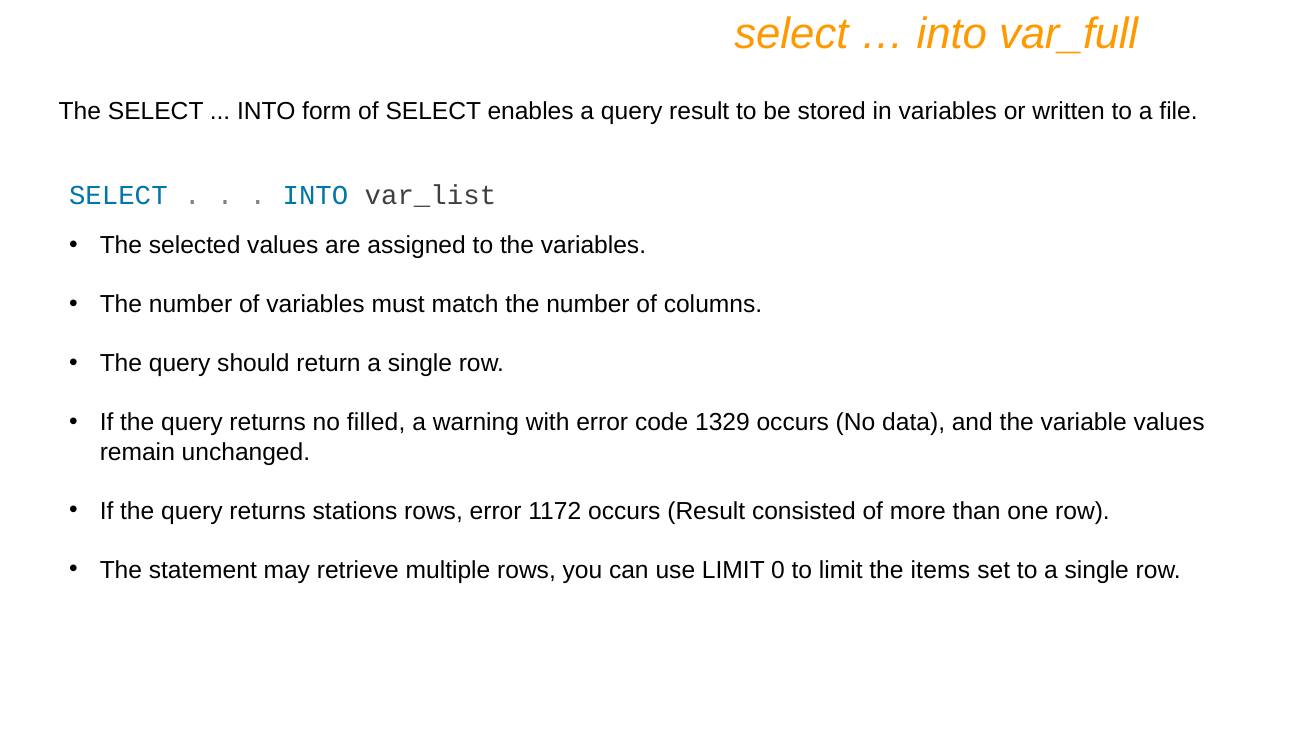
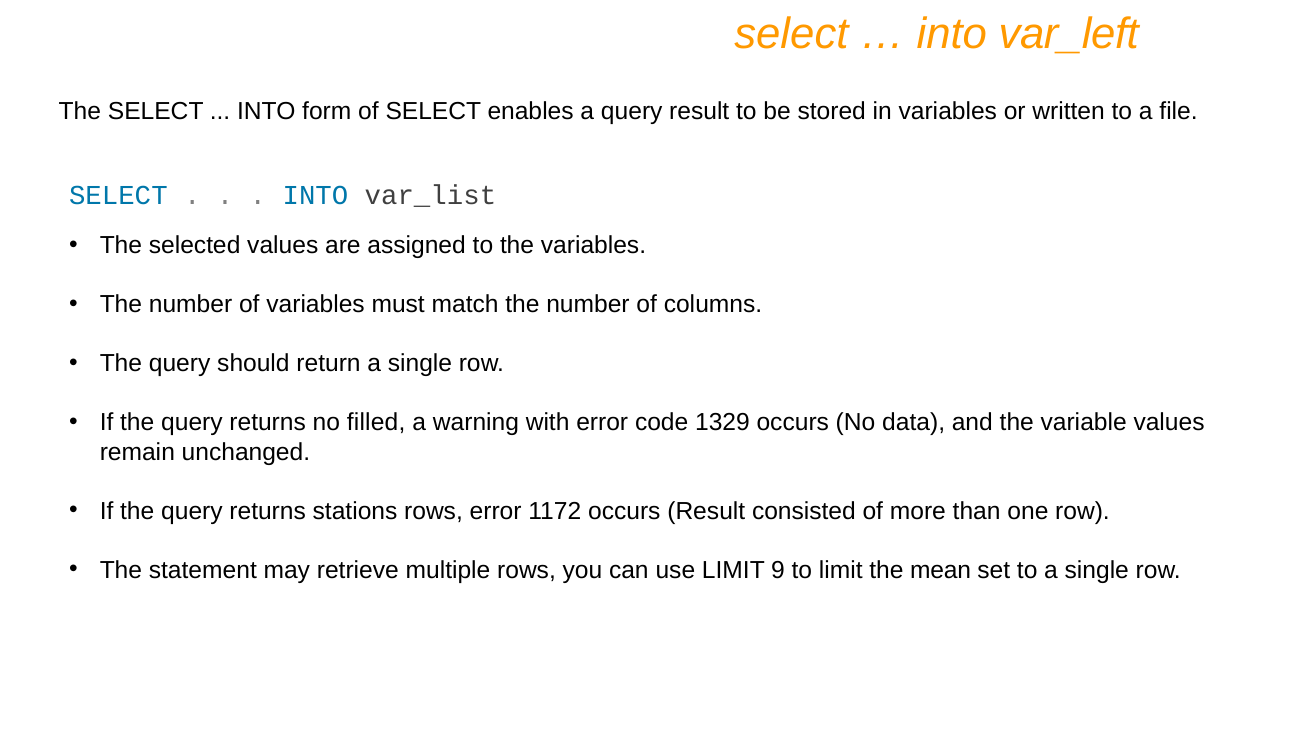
var_full: var_full -> var_left
0: 0 -> 9
items: items -> mean
